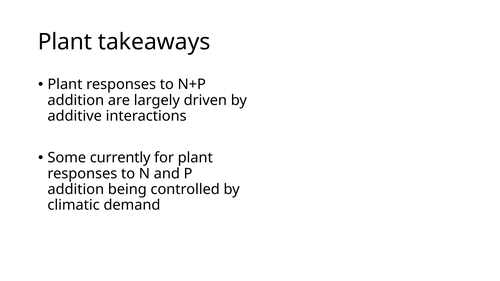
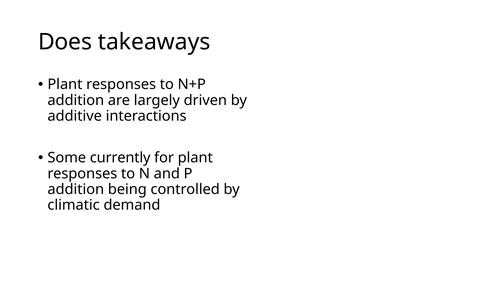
Plant at (65, 42): Plant -> Does
